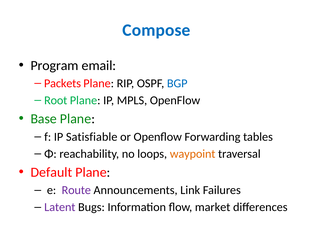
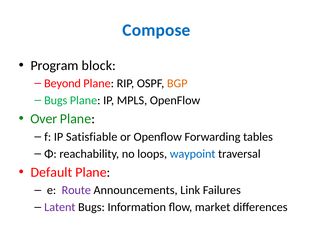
email: email -> block
Packets: Packets -> Beyond
BGP colour: blue -> orange
Root at (56, 101): Root -> Bugs
Base: Base -> Over
waypoint colour: orange -> blue
